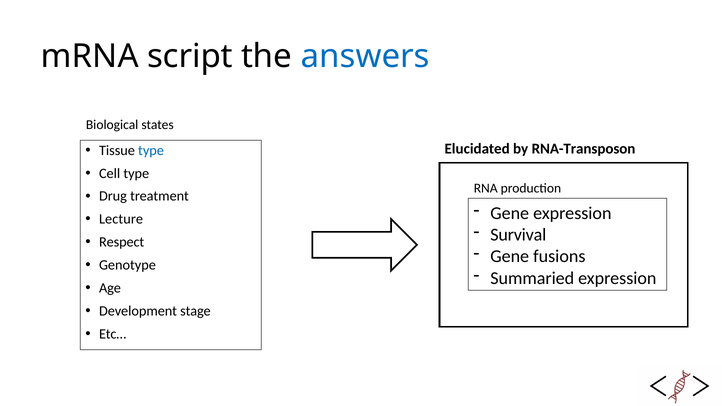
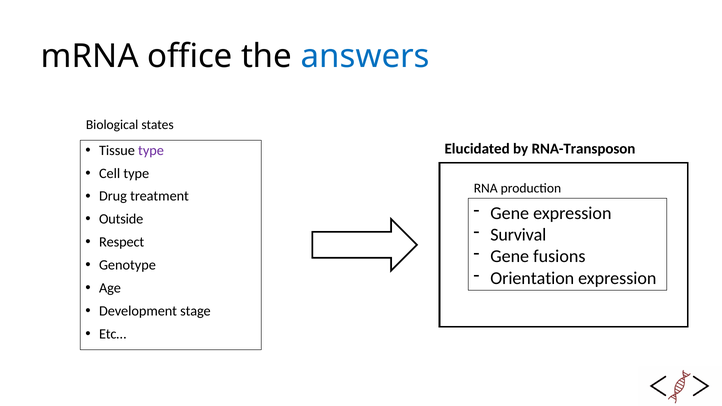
script: script -> office
type at (151, 150) colour: blue -> purple
Lecture: Lecture -> Outside
Summaried: Summaried -> Orientation
